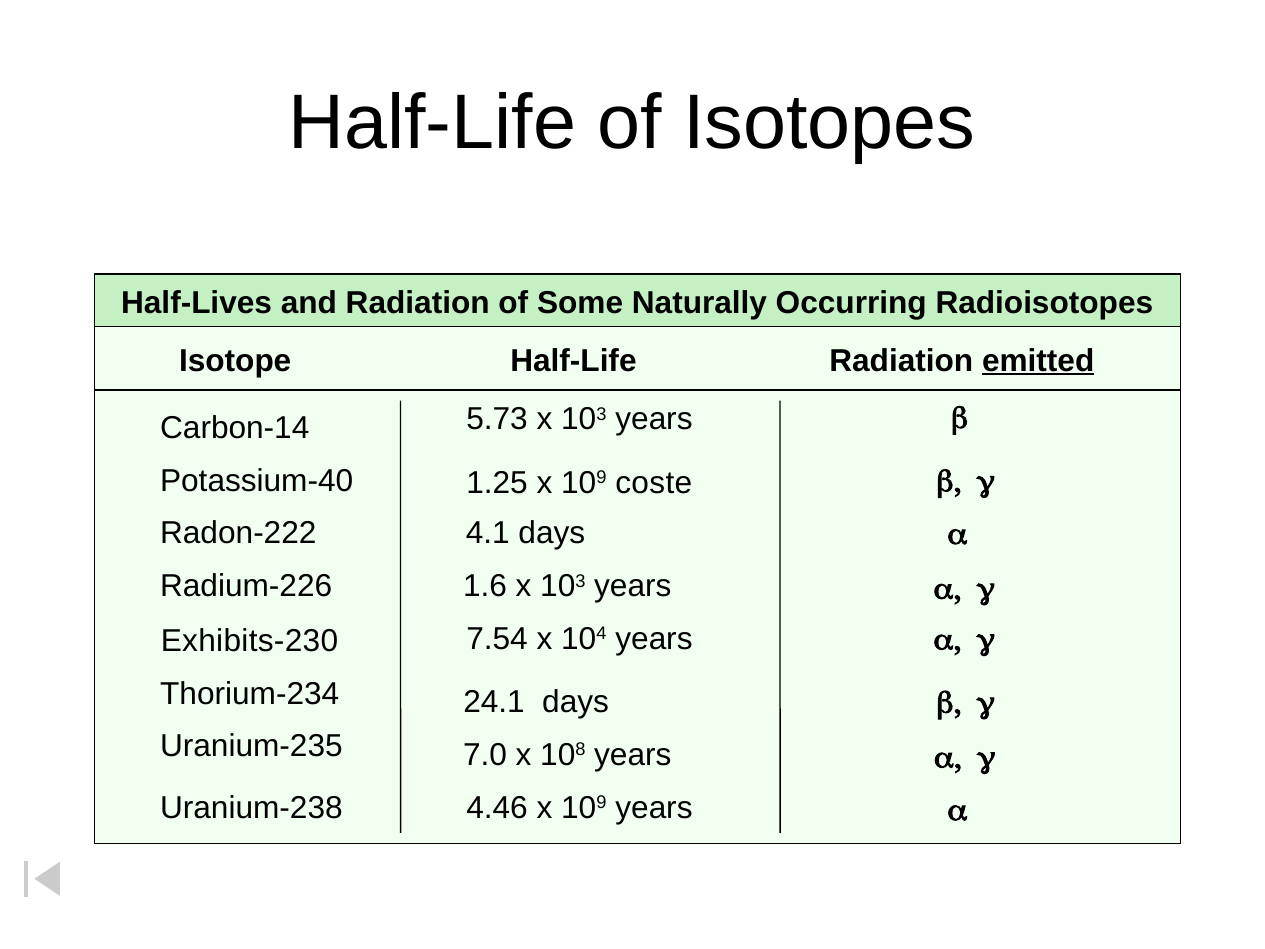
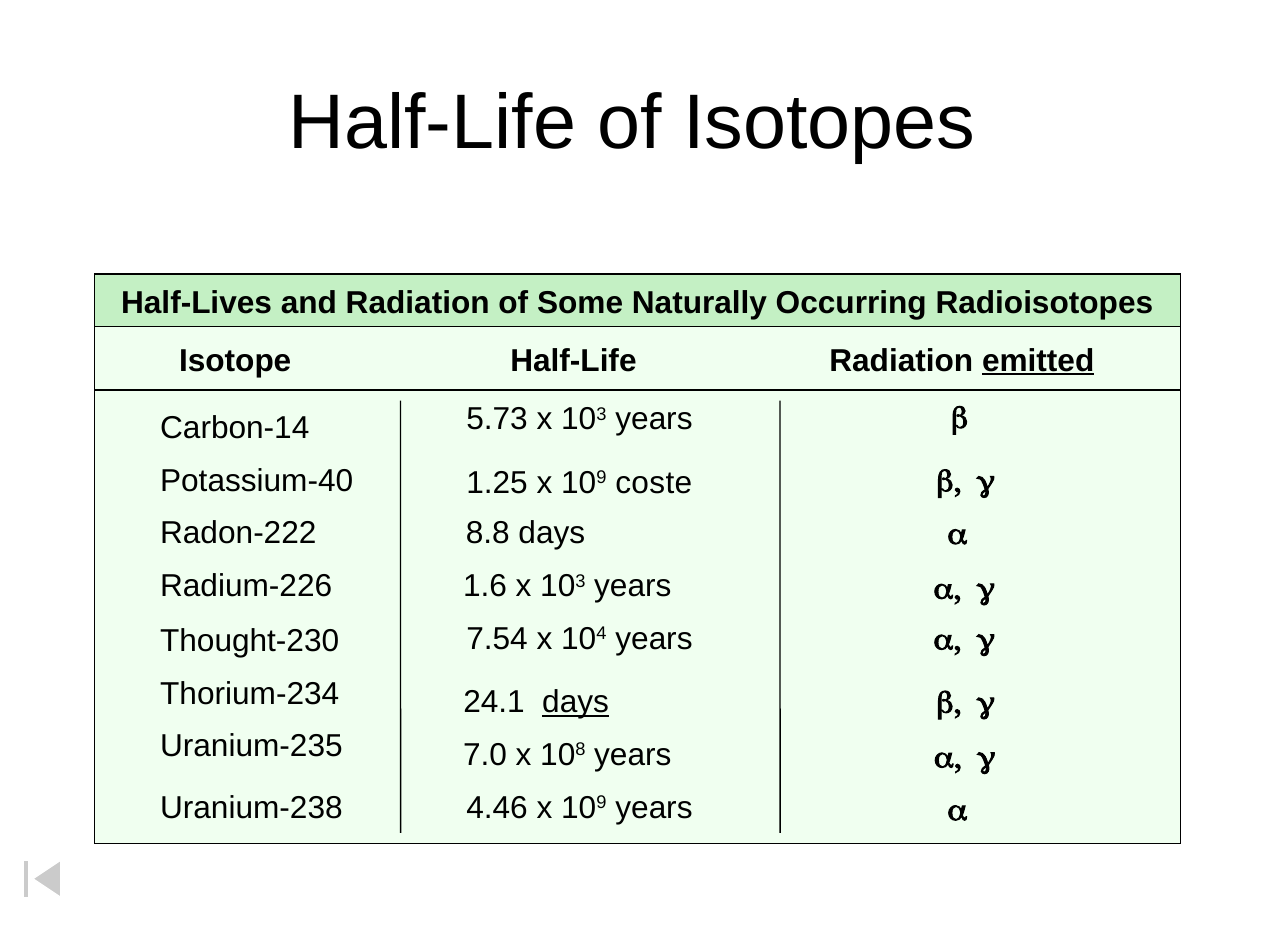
4.1: 4.1 -> 8.8
Exhibits-230: Exhibits-230 -> Thought-230
days at (576, 702) underline: none -> present
